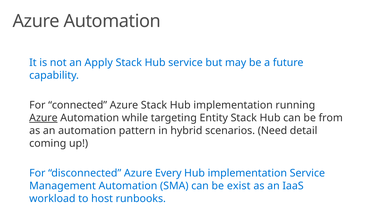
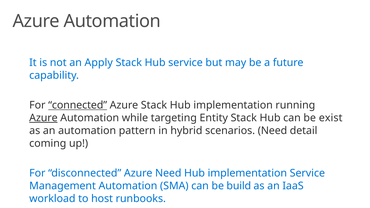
connected underline: none -> present
from: from -> exist
Azure Every: Every -> Need
exist: exist -> build
